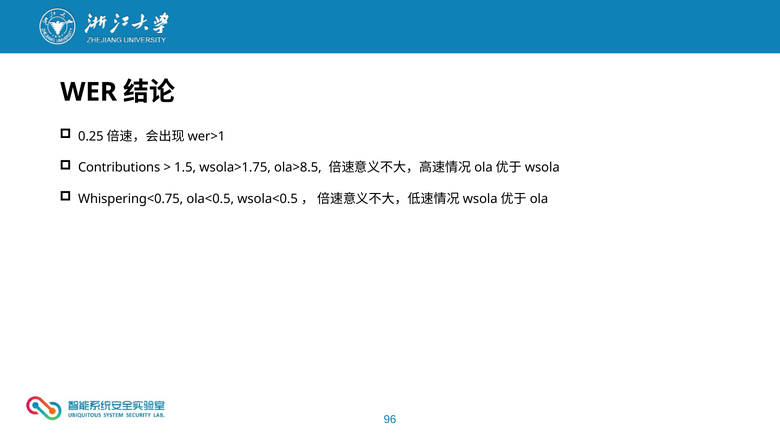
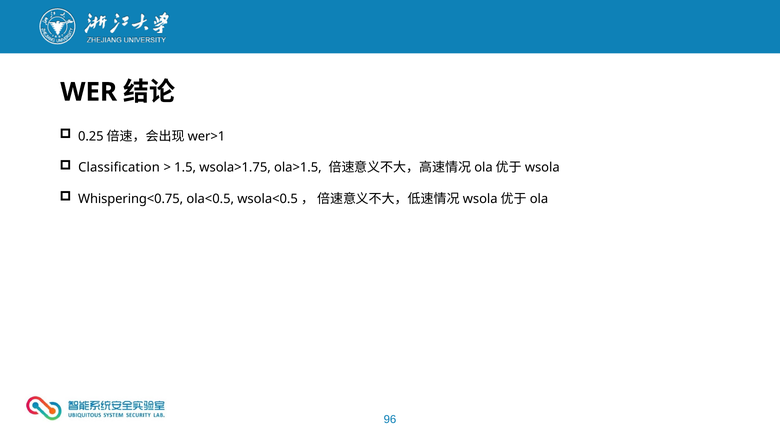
Contributions: Contributions -> Classification
ola>8.5: ola>8.5 -> ola>1.5
